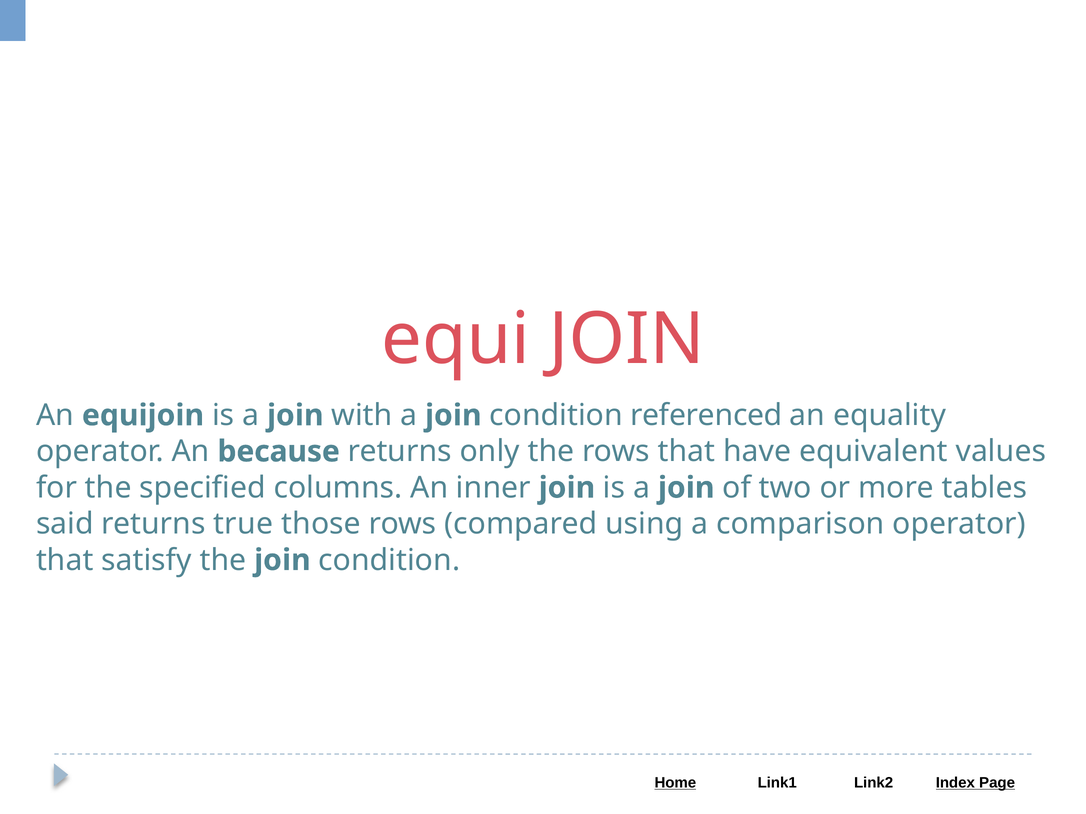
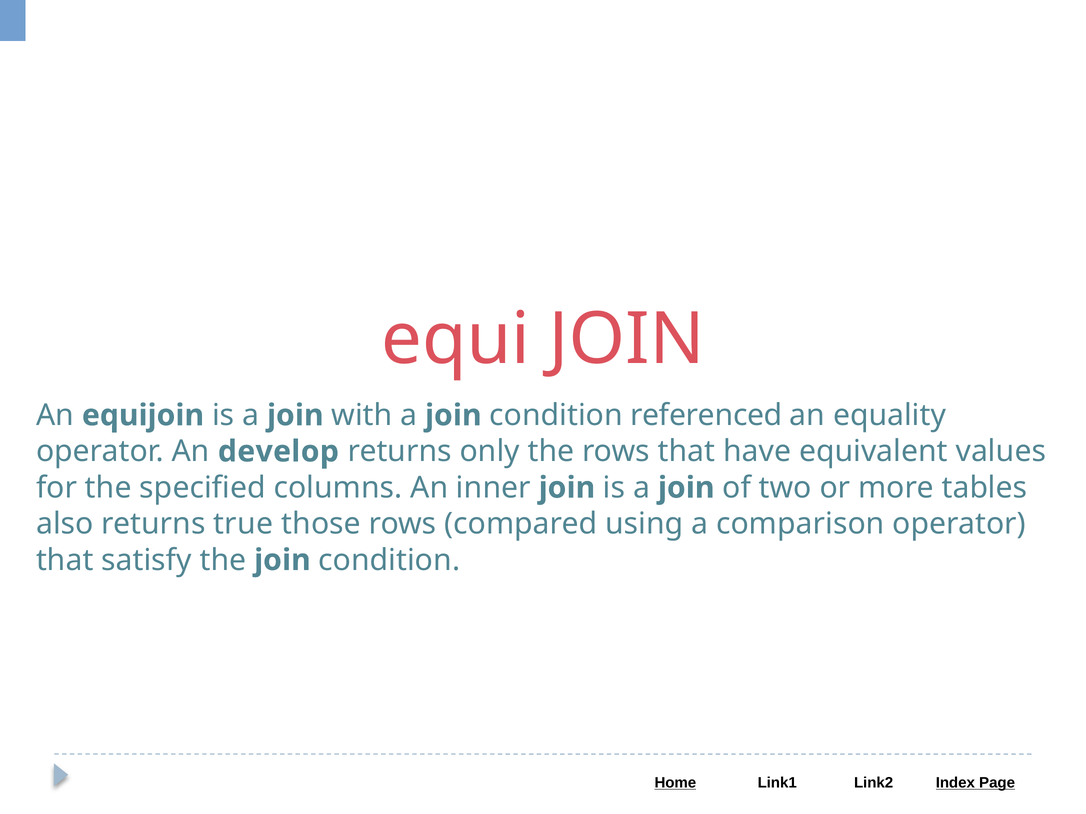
because: because -> develop
said: said -> also
